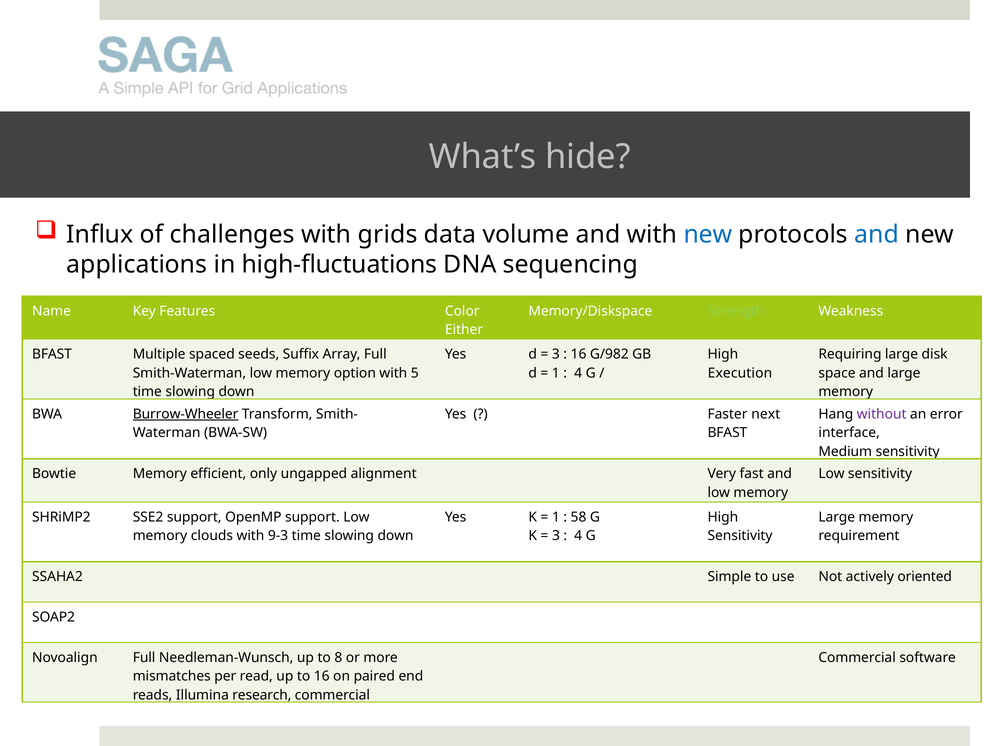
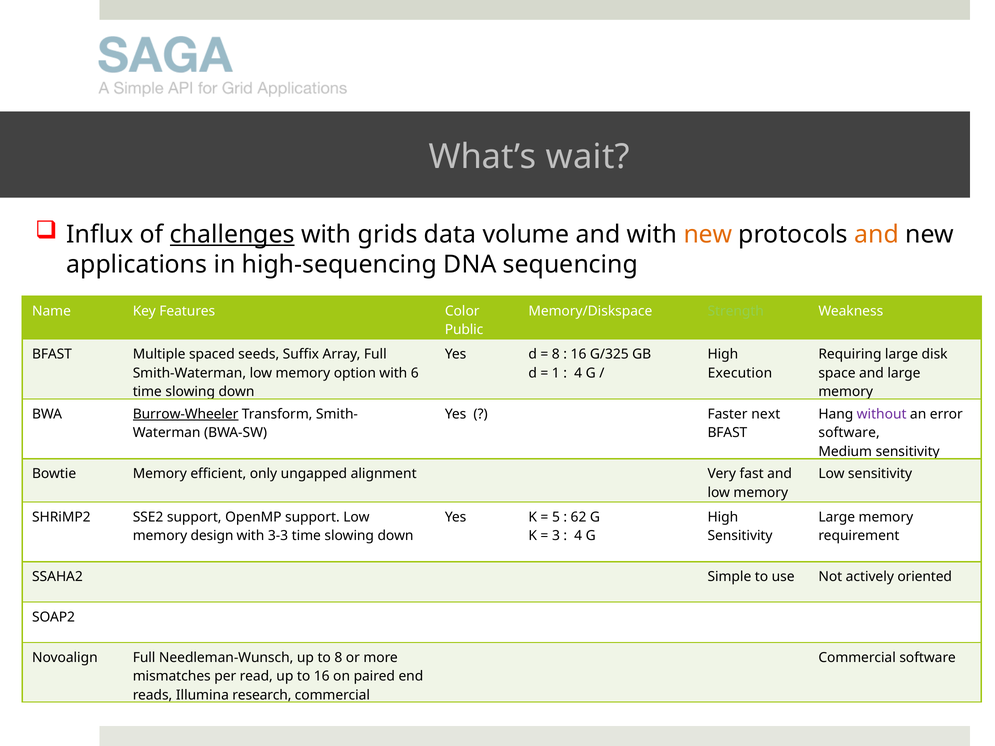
hide: hide -> wait
challenges underline: none -> present
new at (708, 235) colour: blue -> orange
and at (877, 235) colour: blue -> orange
high-fluctuations: high-fluctuations -> high-sequencing
Either: Either -> Public
3 at (556, 354): 3 -> 8
G/982: G/982 -> G/325
5: 5 -> 6
interface at (849, 433): interface -> software
1 at (556, 517): 1 -> 5
58: 58 -> 62
clouds: clouds -> design
9-3: 9-3 -> 3-3
